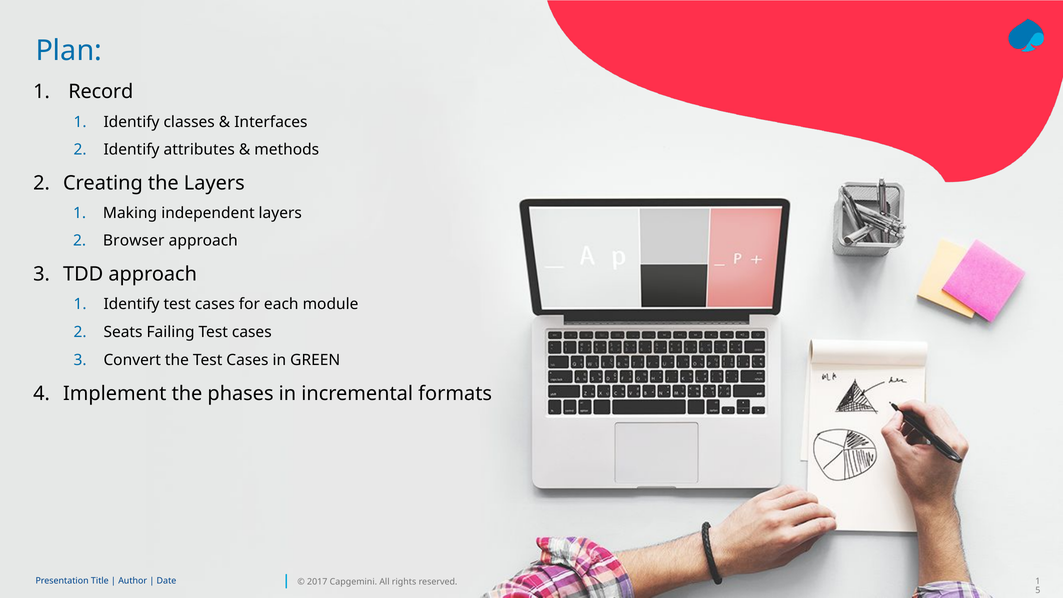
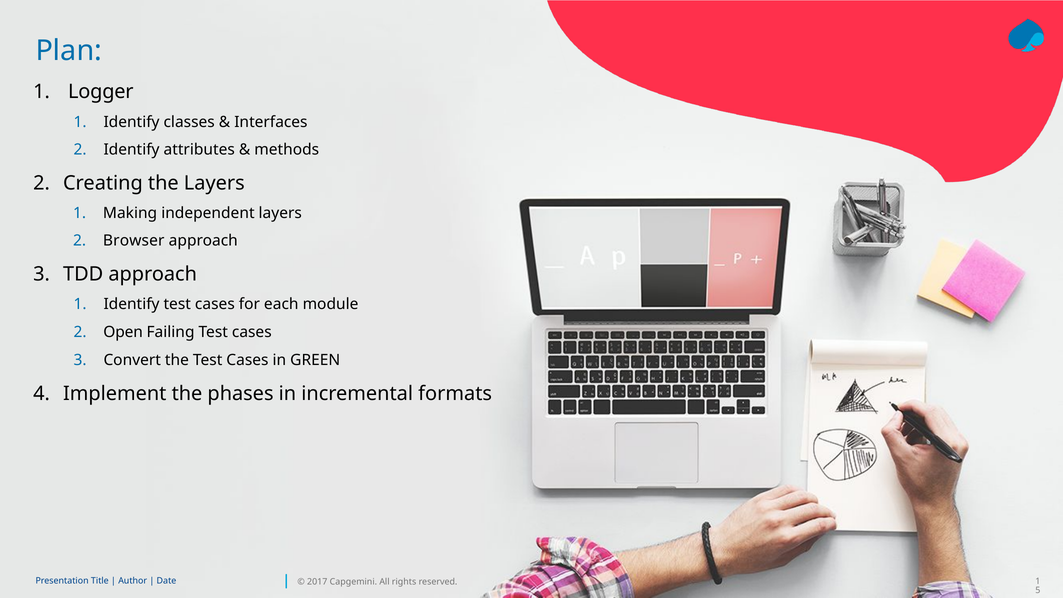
Record: Record -> Logger
Seats: Seats -> Open
